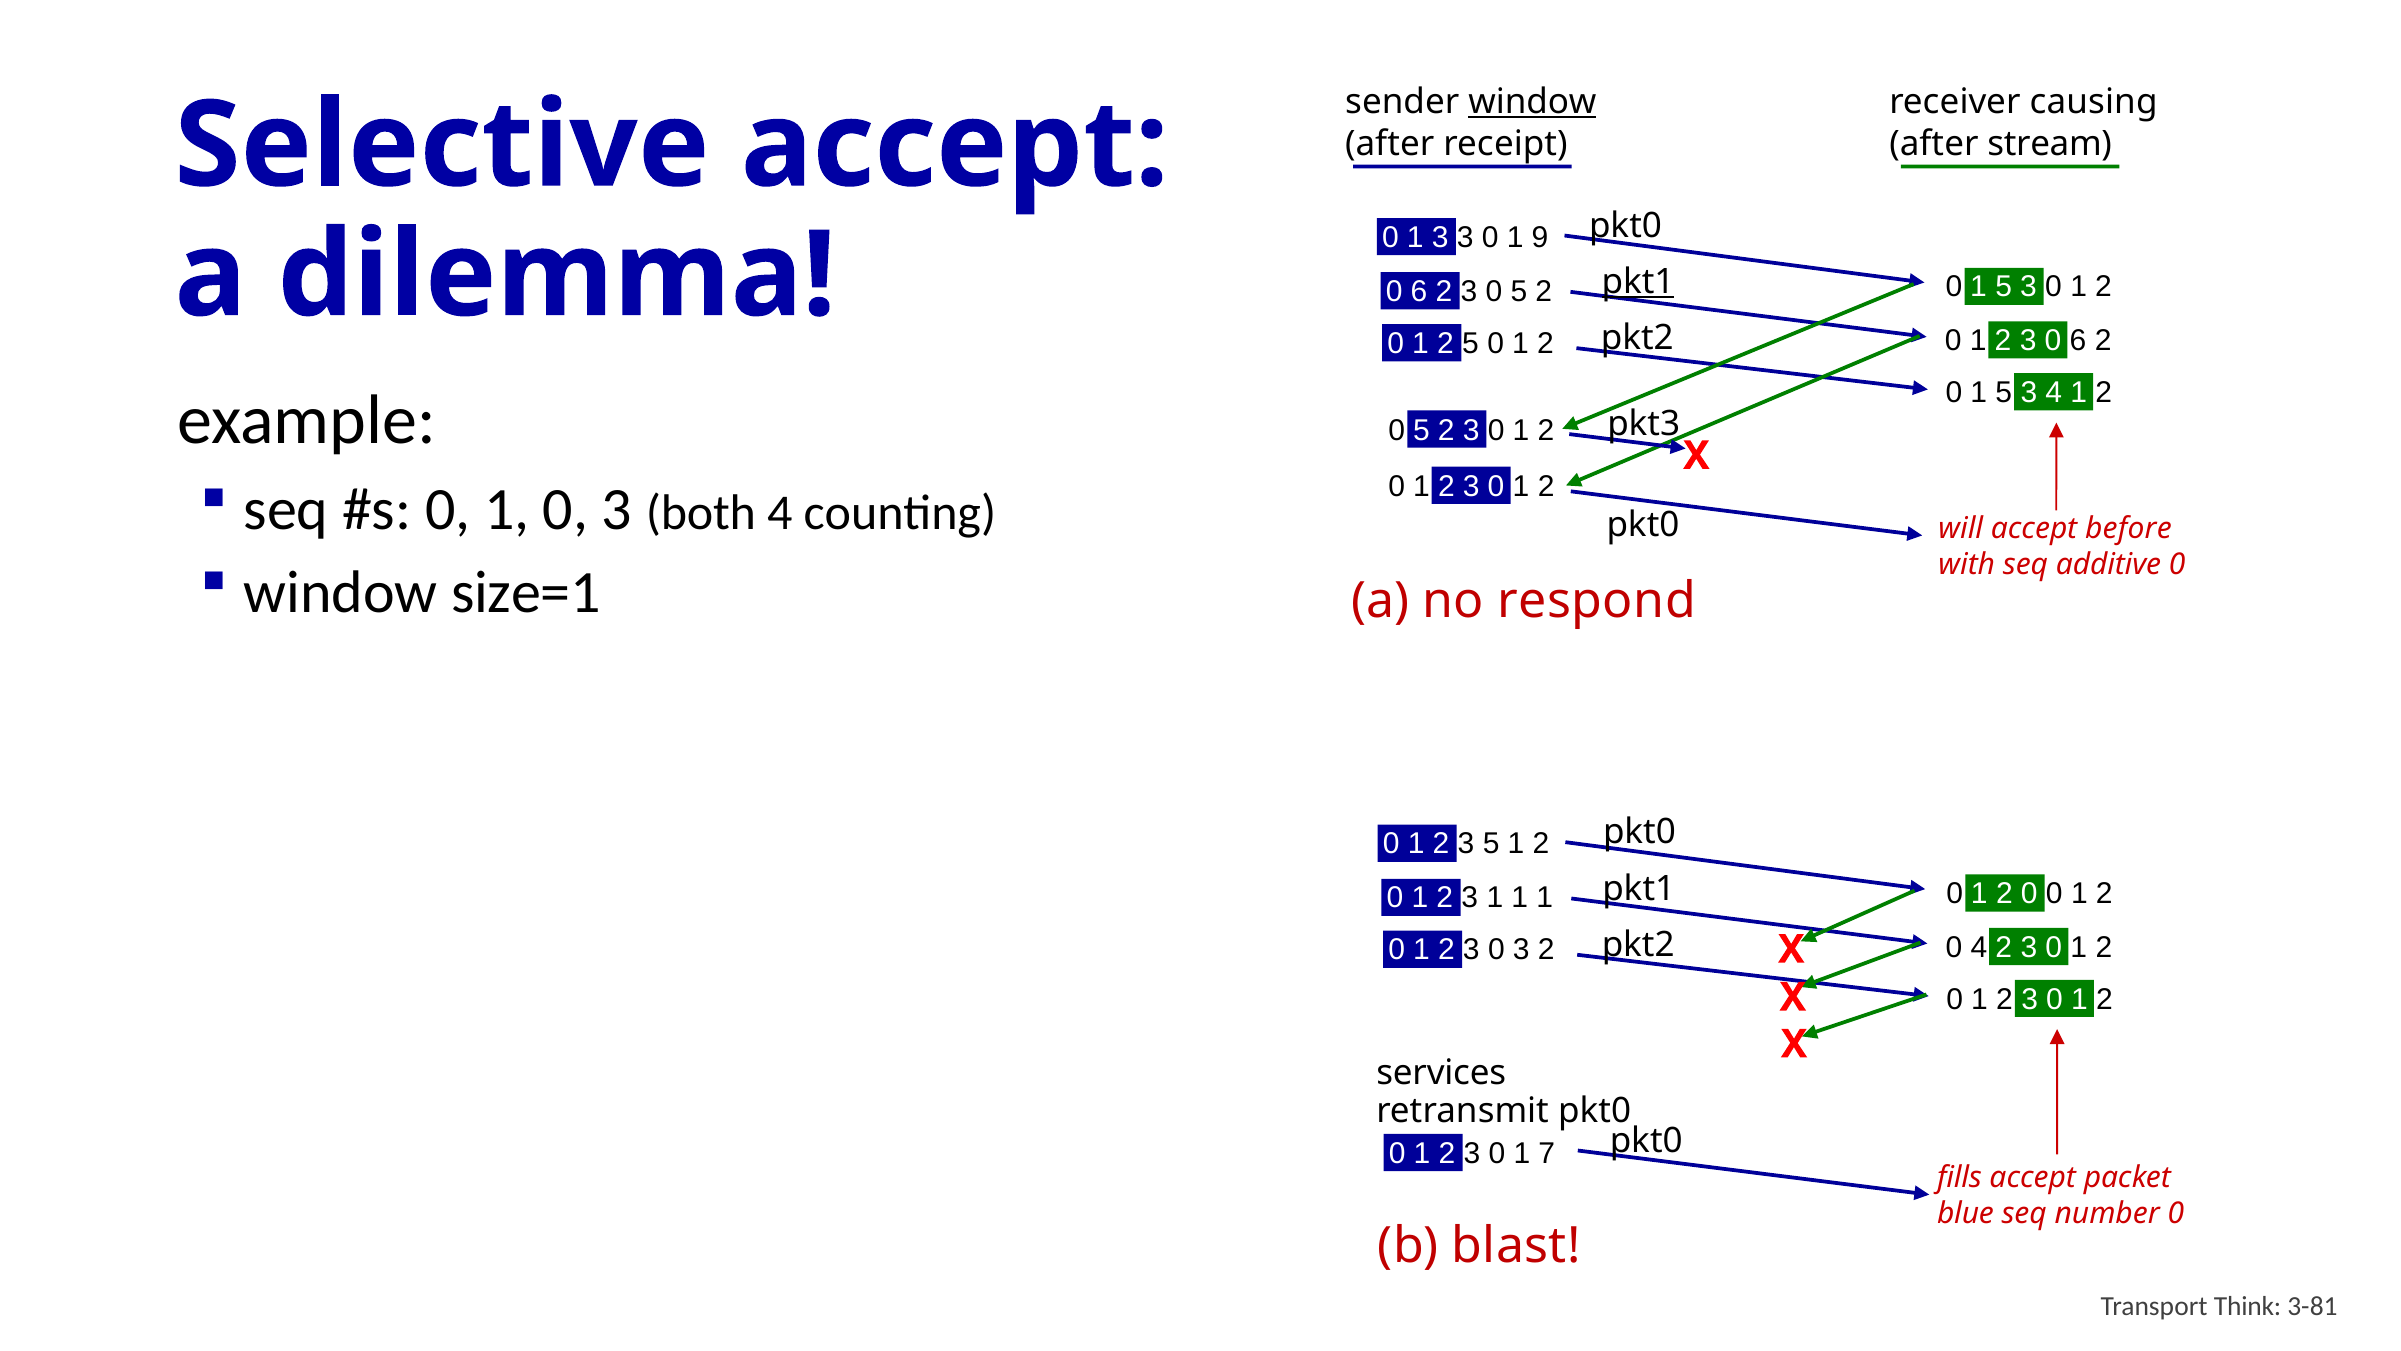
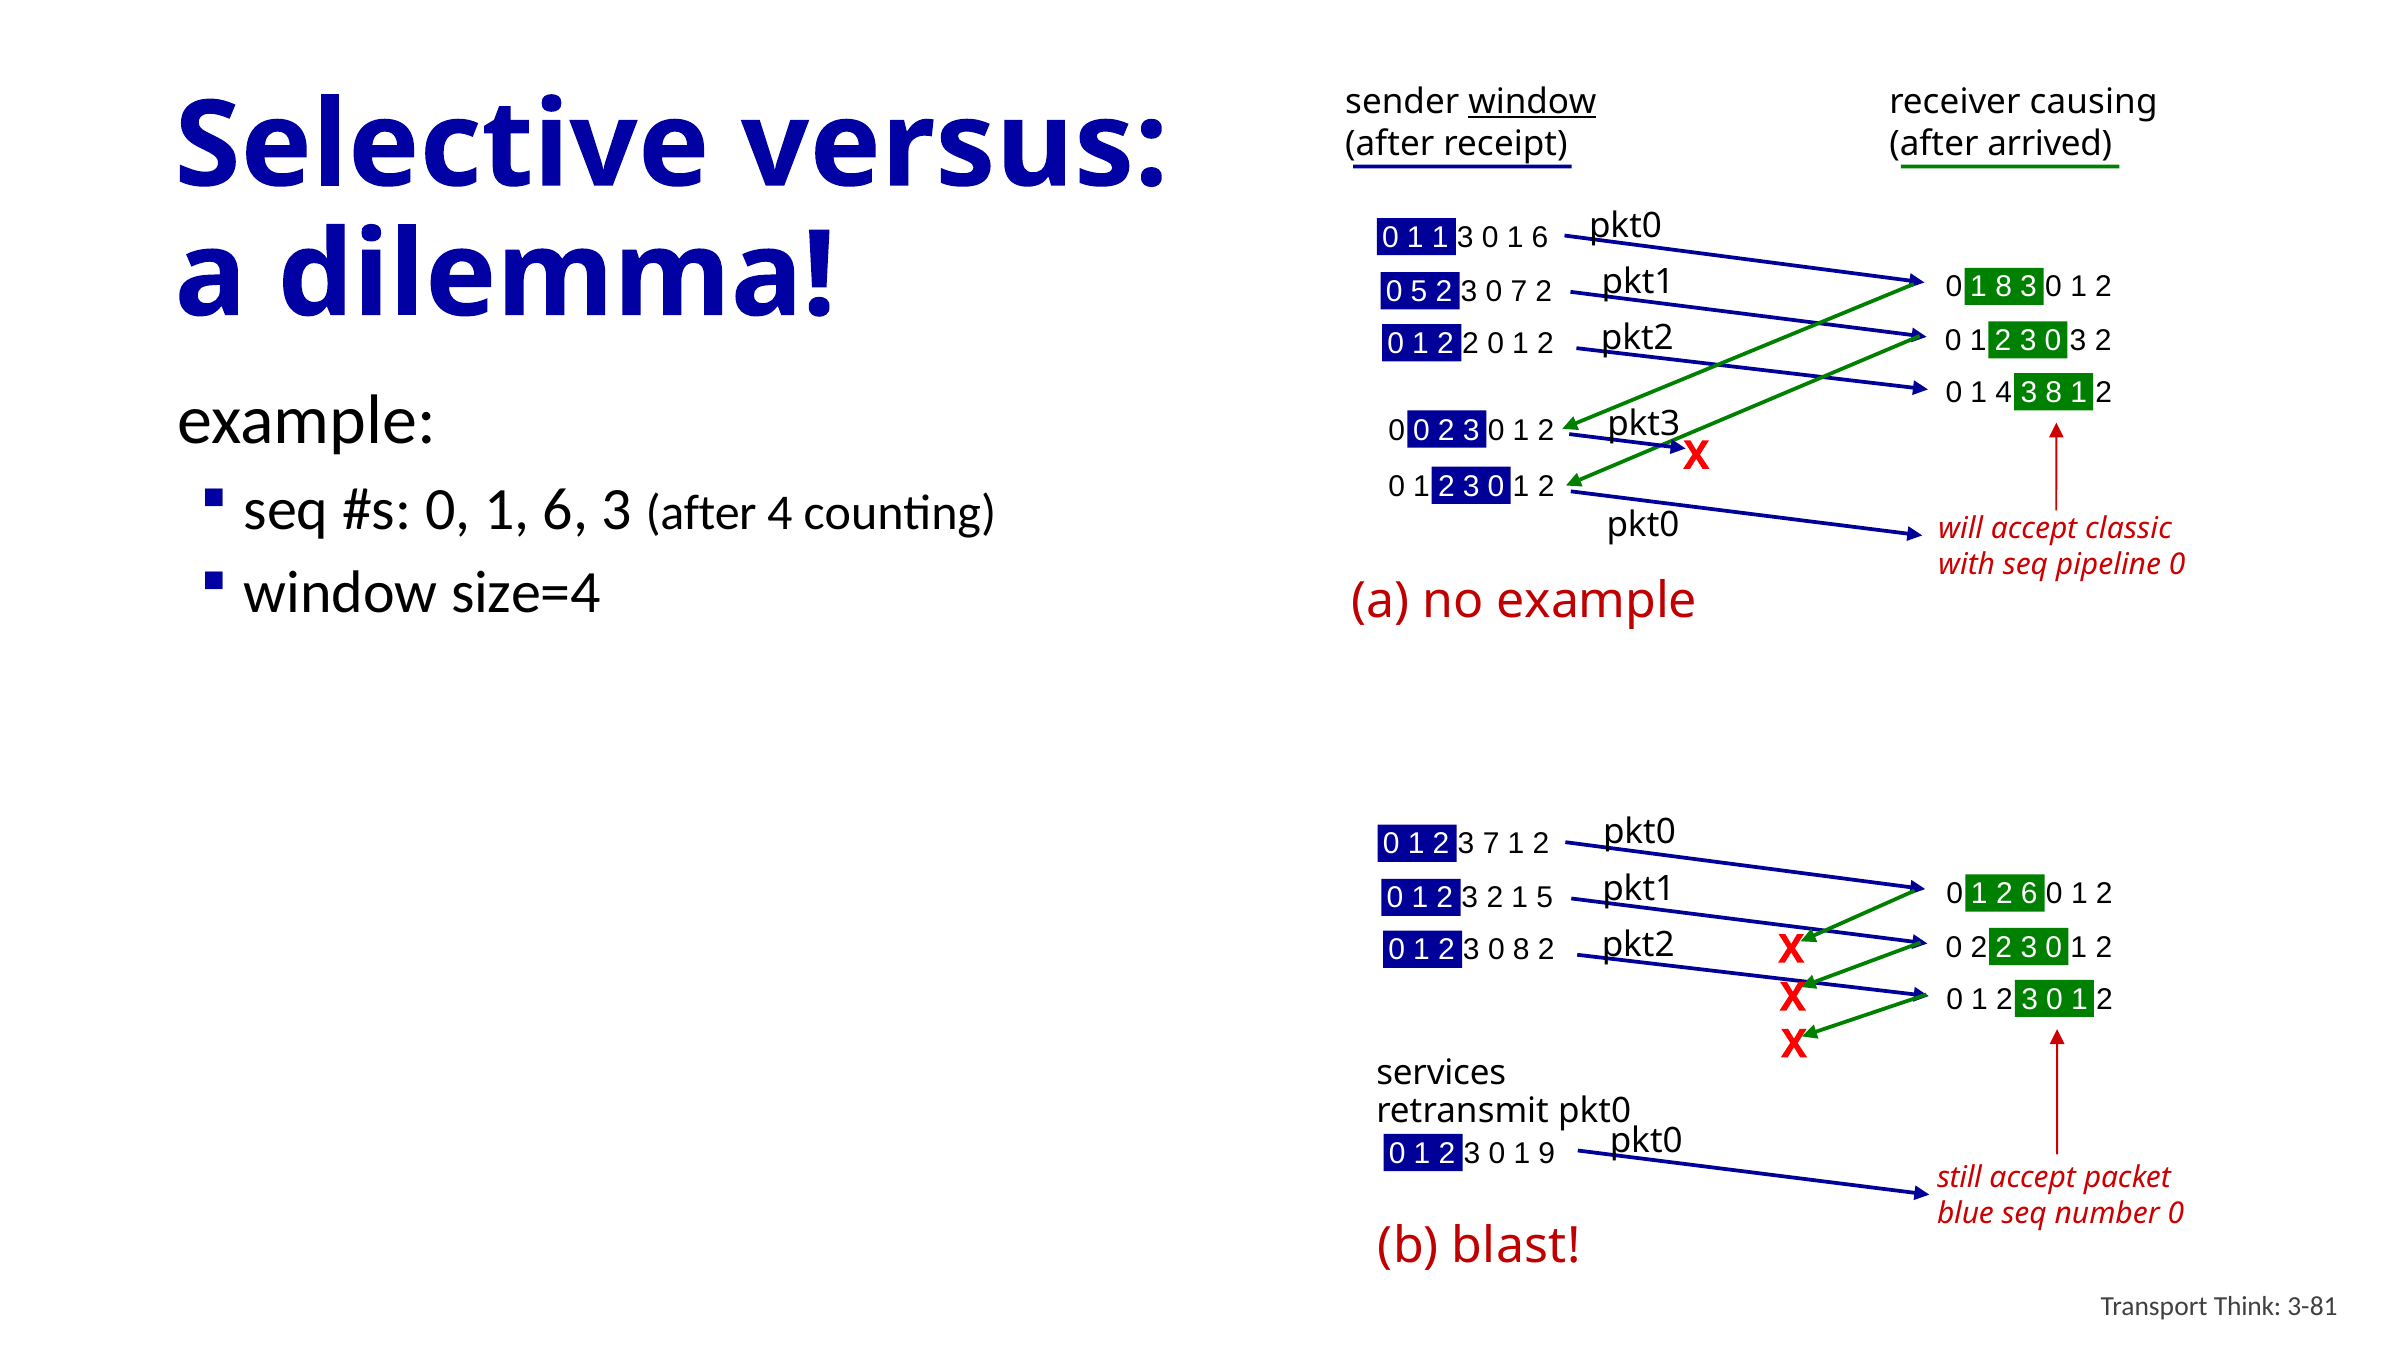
Selective accept: accept -> versus
stream: stream -> arrived
1 3: 3 -> 1
3 0 1 9: 9 -> 6
pkt1 at (1638, 282) underline: present -> none
5 at (2004, 287): 5 -> 8
6 at (1419, 291): 6 -> 5
3 0 5: 5 -> 7
3 0 6: 6 -> 3
1 2 5: 5 -> 2
5 at (2004, 393): 5 -> 4
3 4: 4 -> 8
5 at (1421, 430): 5 -> 0
0 at (566, 510): 0 -> 6
3 both: both -> after
before: before -> classic
additive: additive -> pipeline
size=1: size=1 -> size=4
no respond: respond -> example
3 5: 5 -> 7
0 at (2029, 893): 0 -> 6
2 3 1: 1 -> 2
1 at (1545, 898): 1 -> 5
4 at (1979, 947): 4 -> 2
3 0 3: 3 -> 8
7: 7 -> 9
fills: fills -> still
